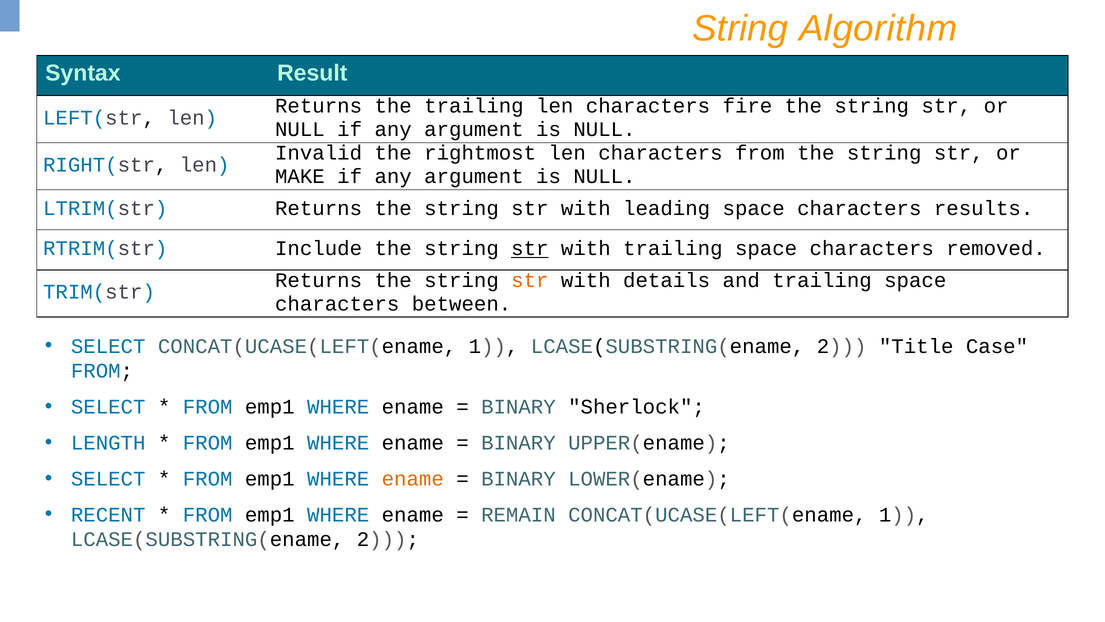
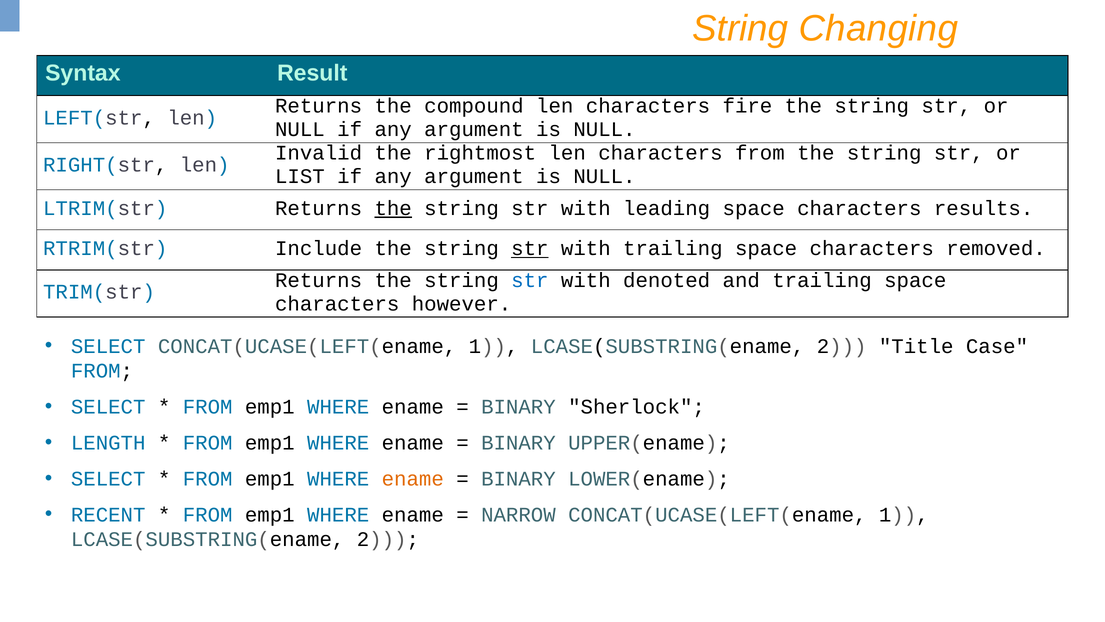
Algorithm: Algorithm -> Changing
the trailing: trailing -> compound
MAKE: MAKE -> LIST
the at (393, 208) underline: none -> present
str at (530, 280) colour: orange -> blue
details: details -> denoted
between: between -> however
REMAIN: REMAIN -> NARROW
